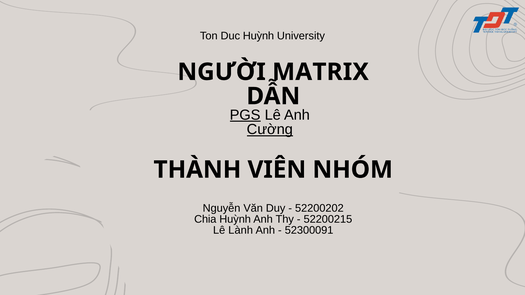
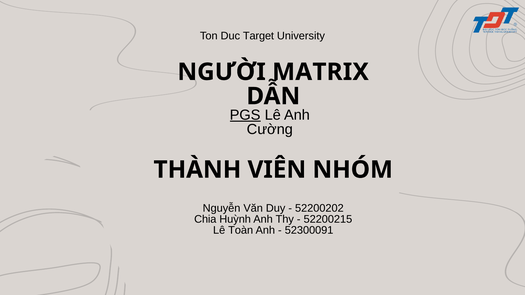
Duc Huỳnh: Huỳnh -> Target
Cường underline: present -> none
Lành: Lành -> Toàn
